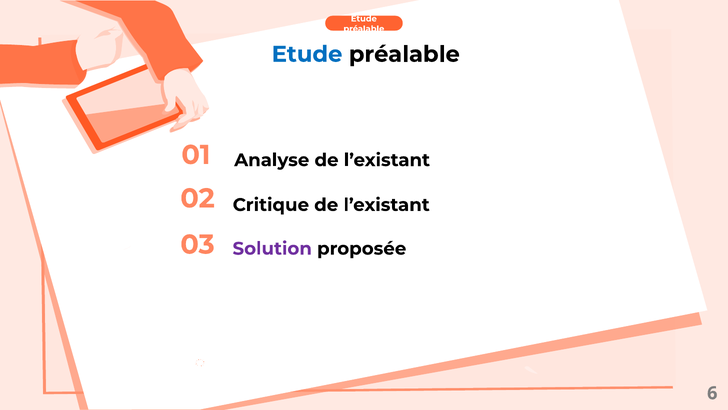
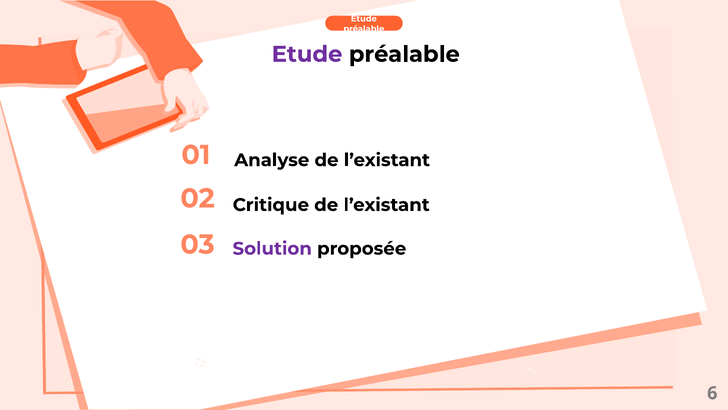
Etude at (307, 54) colour: blue -> purple
